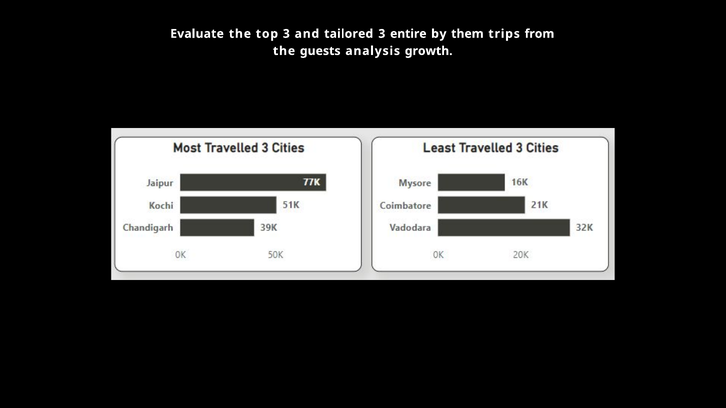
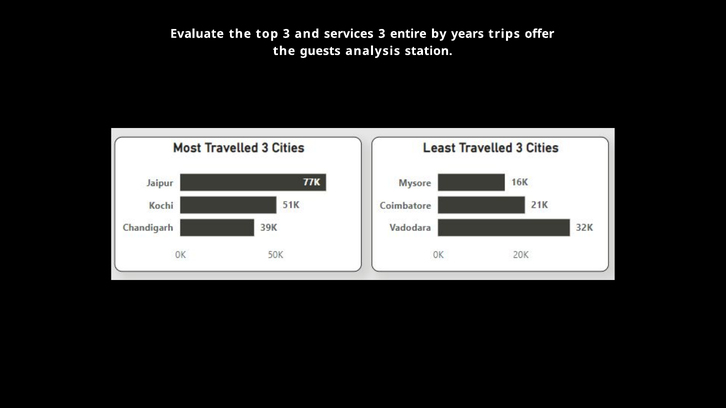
tailored: tailored -> services
them: them -> years
from: from -> offer
growth: growth -> station
